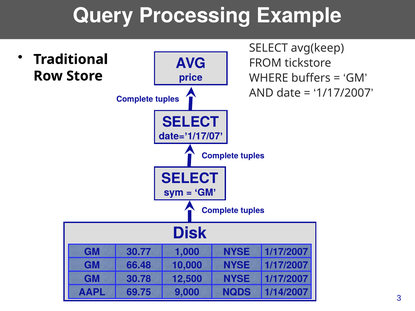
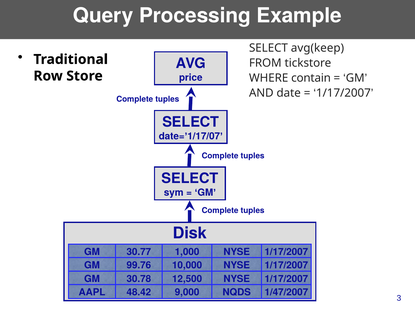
buffers: buffers -> contain
66.48: 66.48 -> 99.76
69.75: 69.75 -> 48.42
1/14/2007: 1/14/2007 -> 1/47/2007
